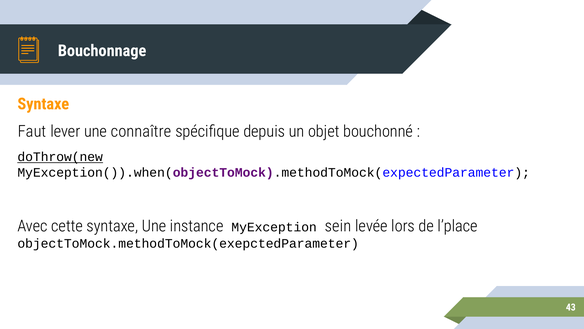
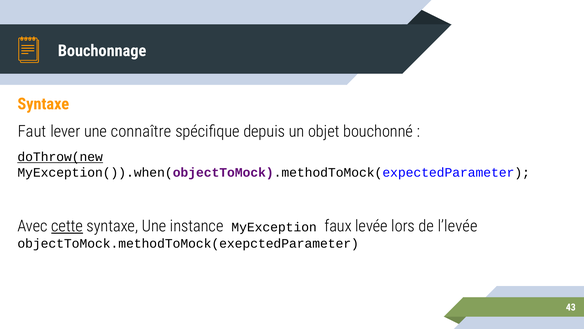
cette underline: none -> present
sein: sein -> faux
l’place: l’place -> l’levée
